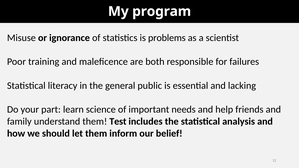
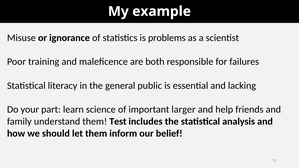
program: program -> example
needs: needs -> larger
